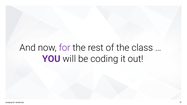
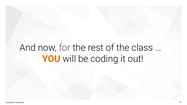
YOU colour: purple -> orange
